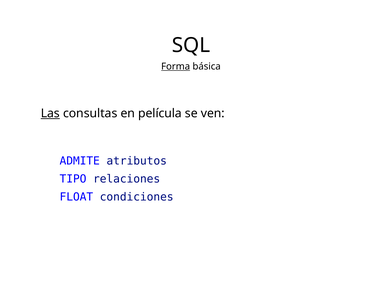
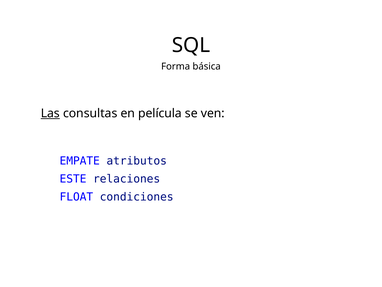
Forma underline: present -> none
ADMITE: ADMITE -> EMPATE
TIPO: TIPO -> ESTE
